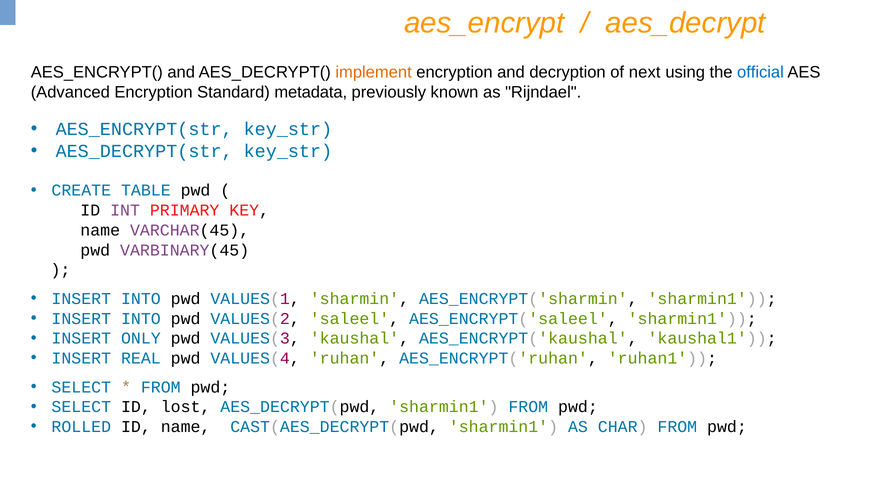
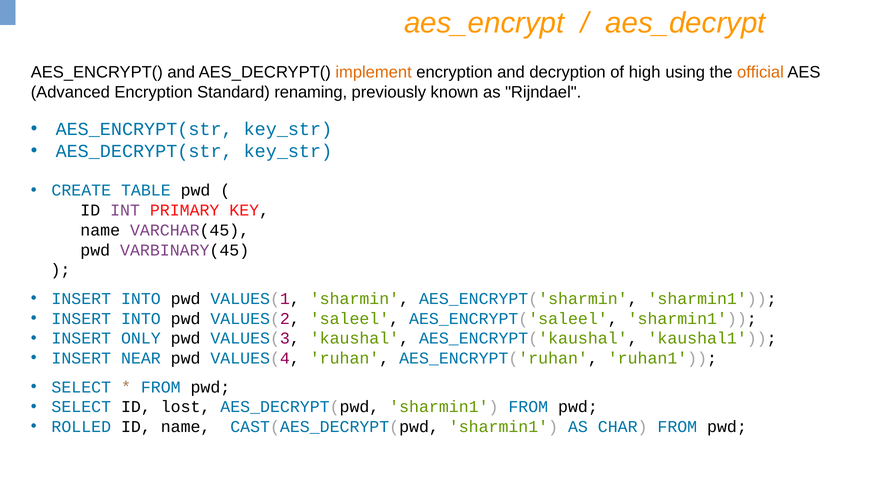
next: next -> high
official colour: blue -> orange
metadata: metadata -> renaming
REAL: REAL -> NEAR
